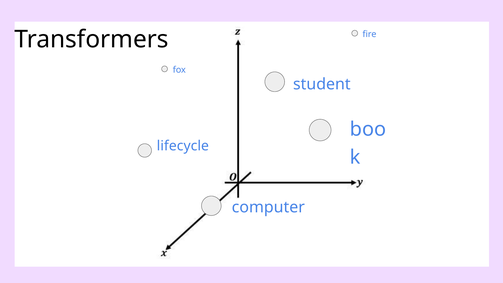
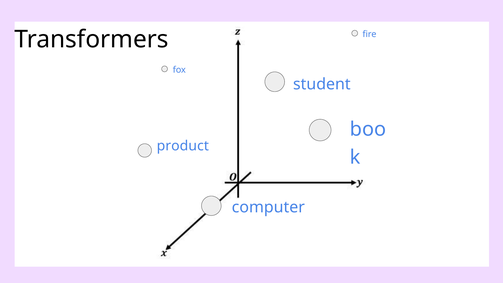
lifecycle: lifecycle -> product
